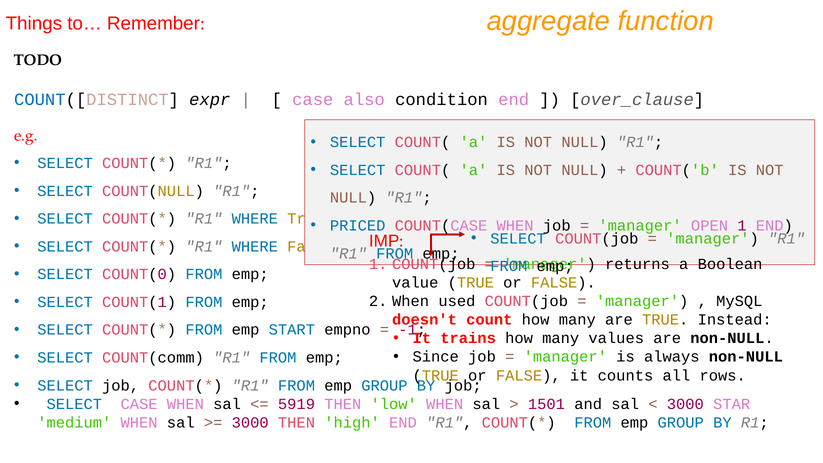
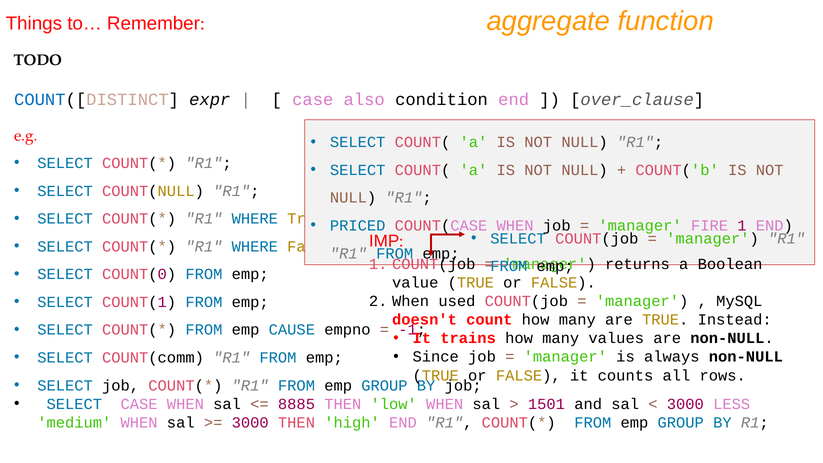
OPEN: OPEN -> FIRE
START: START -> CAUSE
5919: 5919 -> 8885
STAR: STAR -> LESS
